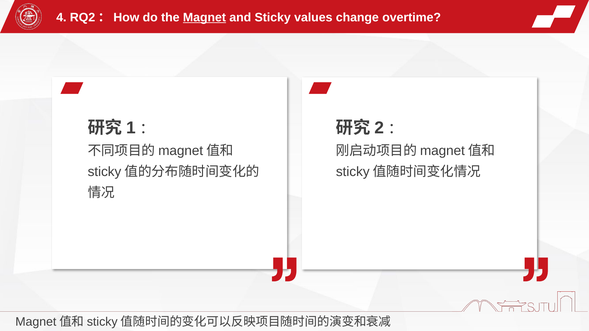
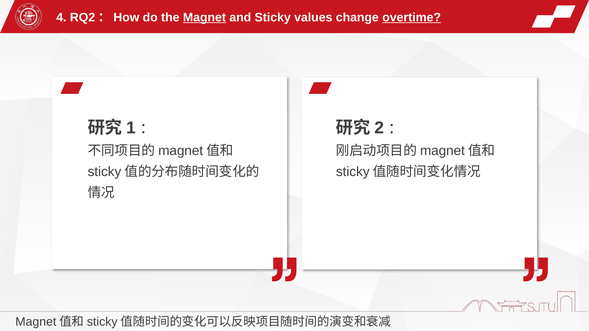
overtime underline: none -> present
